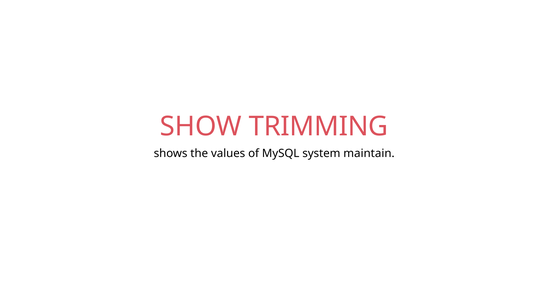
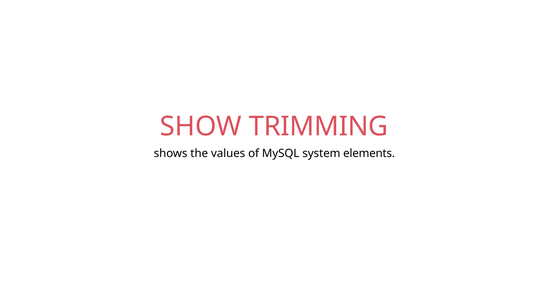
maintain: maintain -> elements
